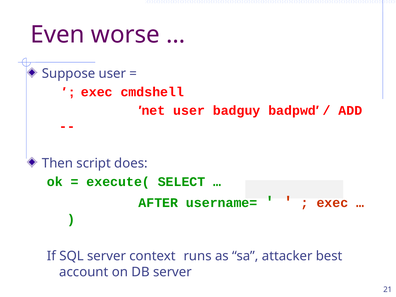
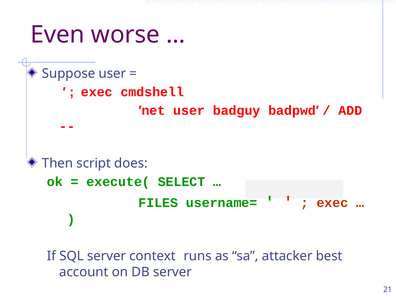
AFTER: AFTER -> FILES
